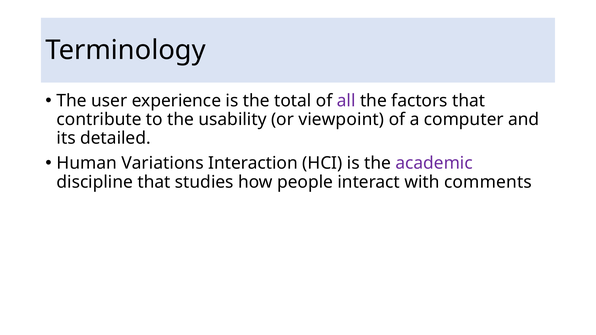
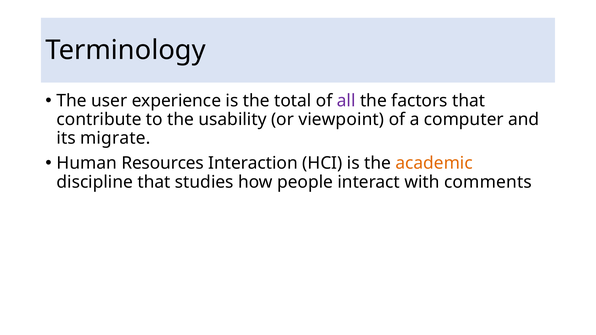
detailed: detailed -> migrate
Variations: Variations -> Resources
academic colour: purple -> orange
